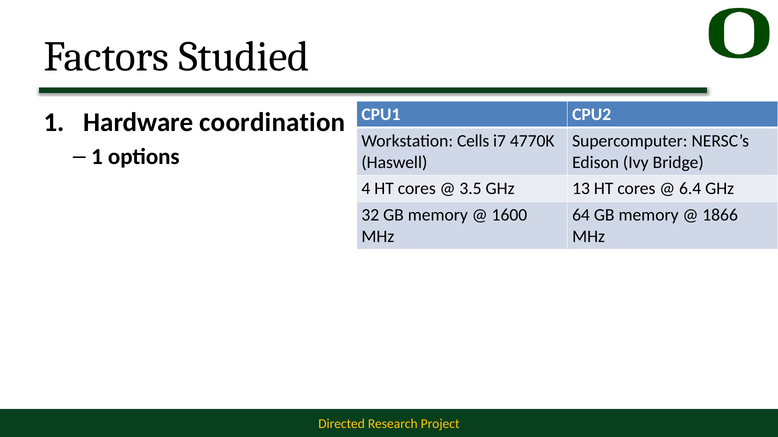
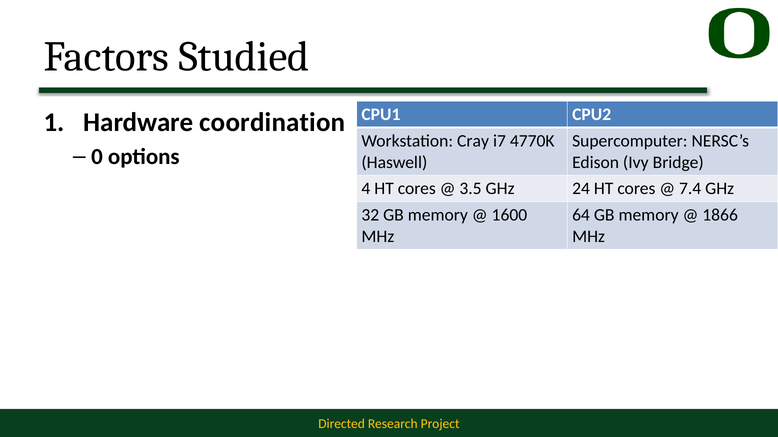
Cells: Cells -> Cray
1 at (97, 157): 1 -> 0
13: 13 -> 24
6.4: 6.4 -> 7.4
